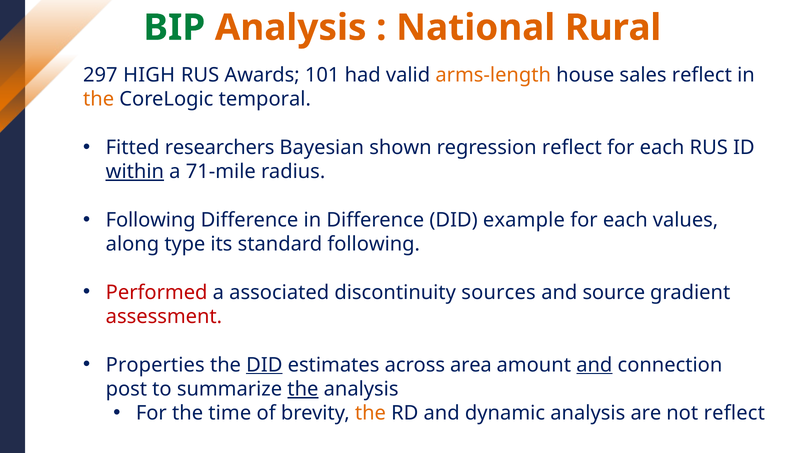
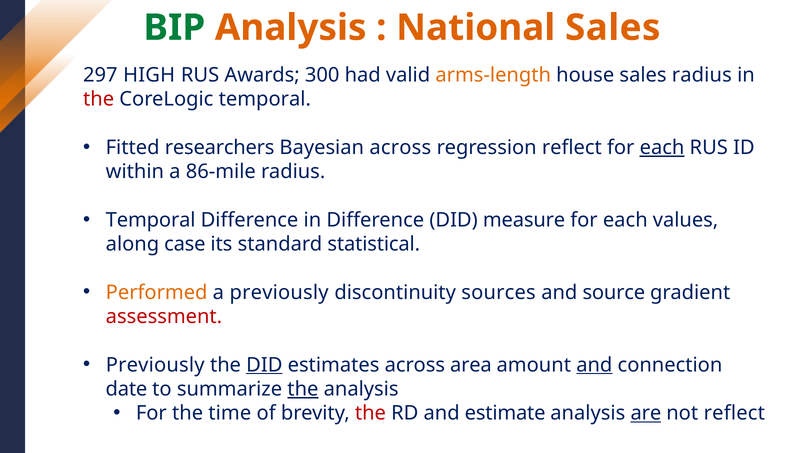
National Rural: Rural -> Sales
101: 101 -> 300
sales reflect: reflect -> radius
the at (99, 99) colour: orange -> red
Bayesian shown: shown -> across
each at (662, 147) underline: none -> present
within underline: present -> none
71-mile: 71-mile -> 86-mile
Following at (151, 220): Following -> Temporal
example: example -> measure
type: type -> case
standard following: following -> statistical
Performed colour: red -> orange
a associated: associated -> previously
Properties at (155, 365): Properties -> Previously
post: post -> date
the at (370, 413) colour: orange -> red
dynamic: dynamic -> estimate
are underline: none -> present
